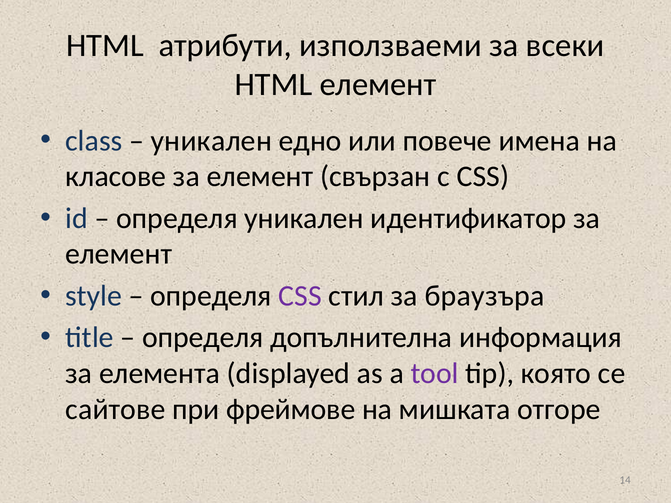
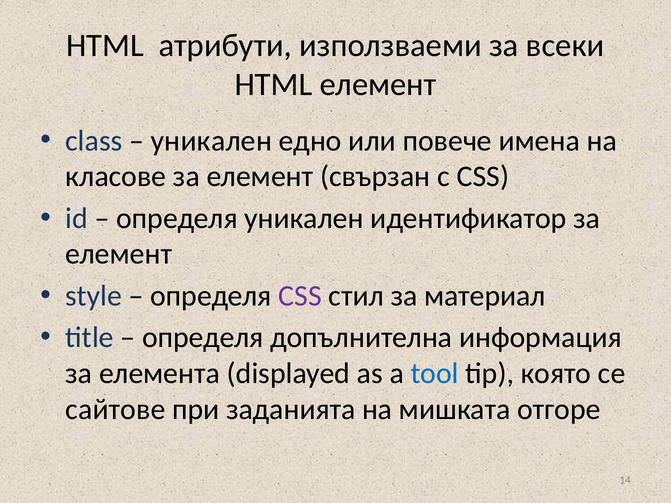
браузъра: браузъра -> материал
tool colour: purple -> blue
фреймове: фреймове -> заданията
